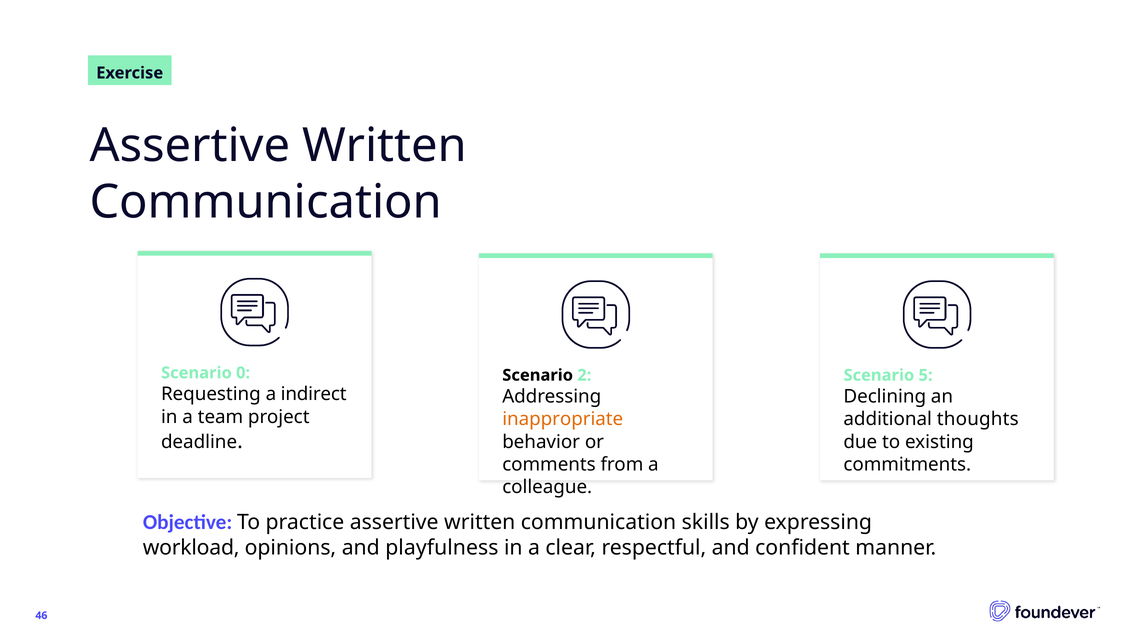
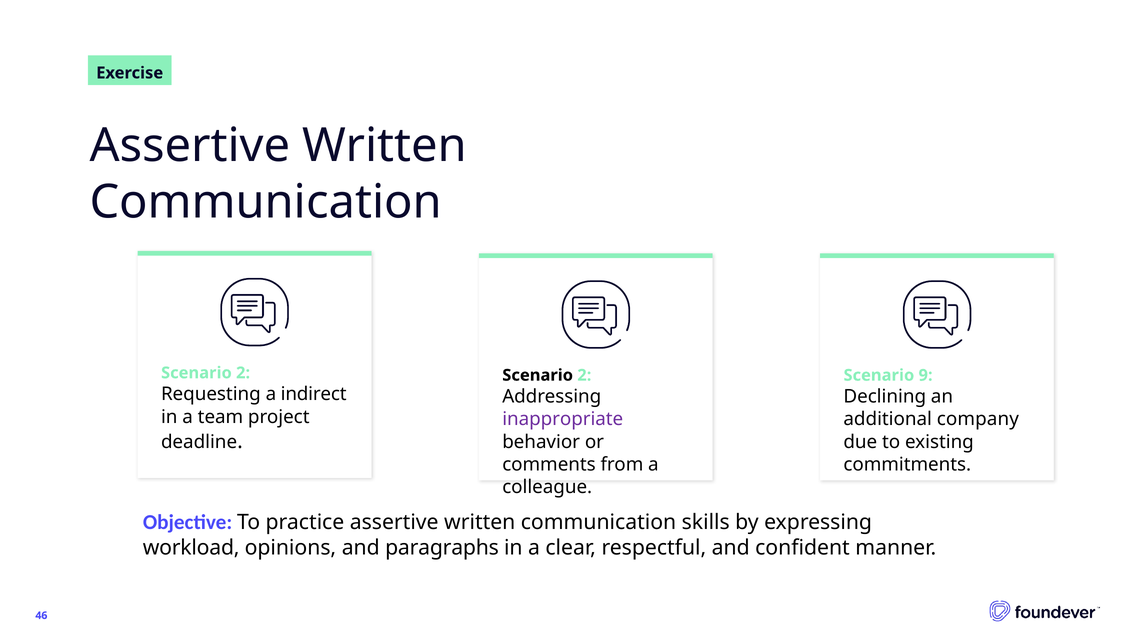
0 at (243, 373): 0 -> 2
5: 5 -> 9
inappropriate colour: orange -> purple
thoughts: thoughts -> company
playfulness: playfulness -> paragraphs
